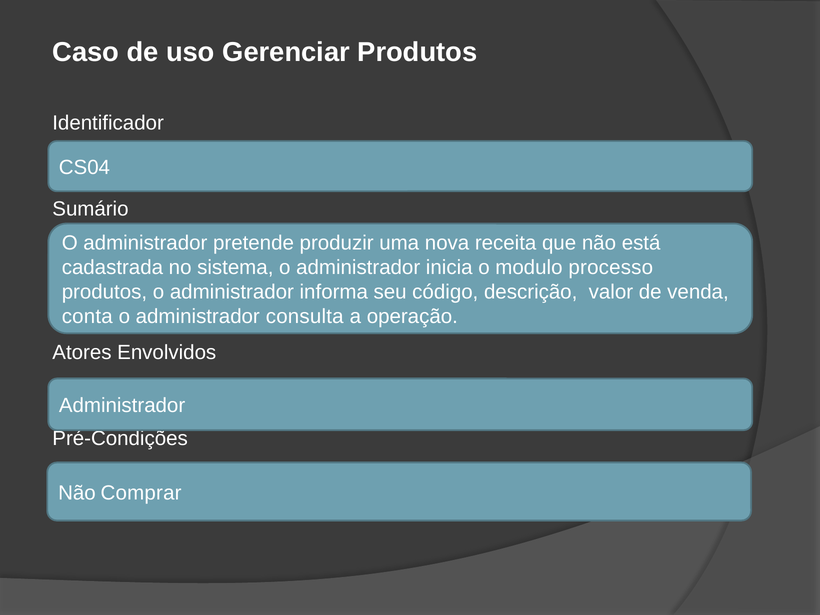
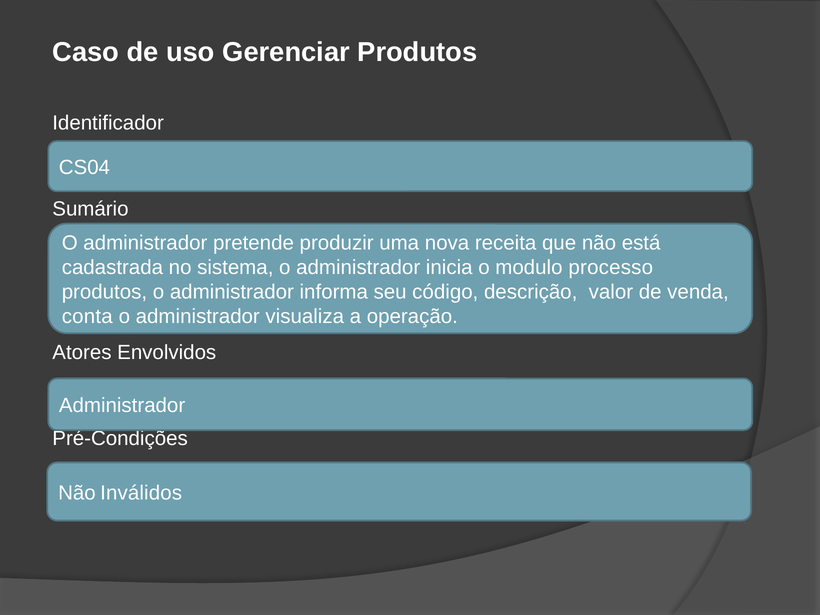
consulta: consulta -> visualiza
Comprar: Comprar -> Inválidos
